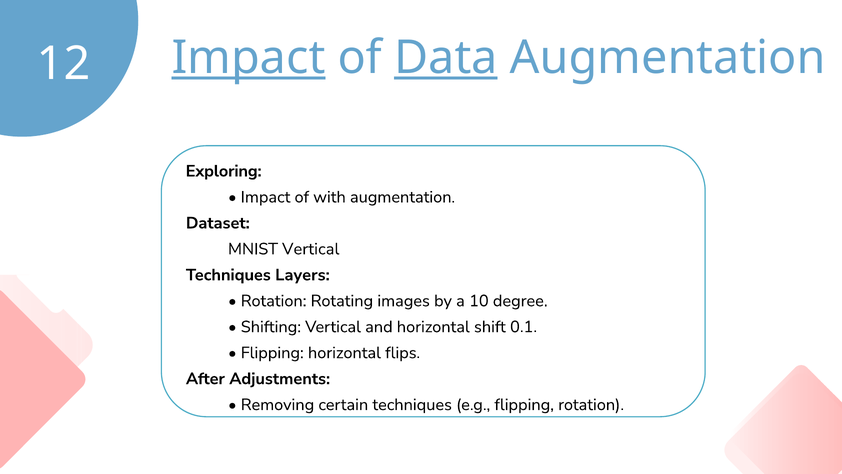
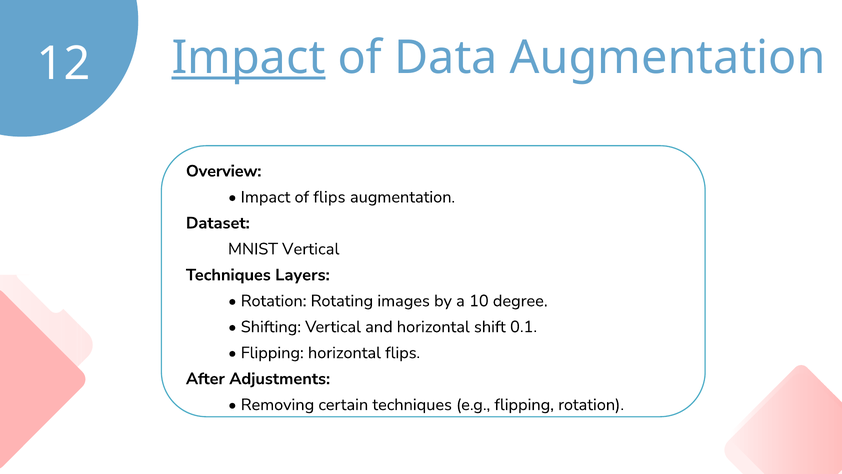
Data underline: present -> none
Exploring: Exploring -> Overview
of with: with -> flips
